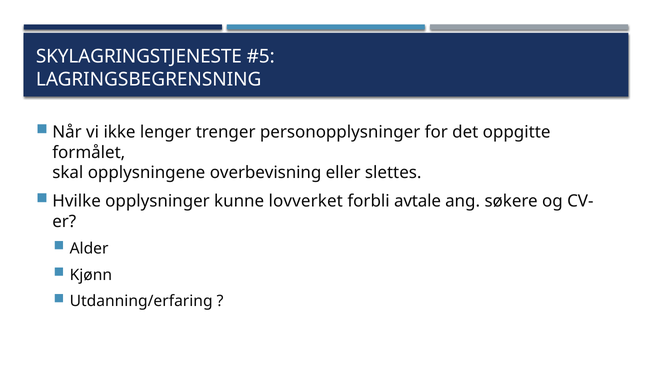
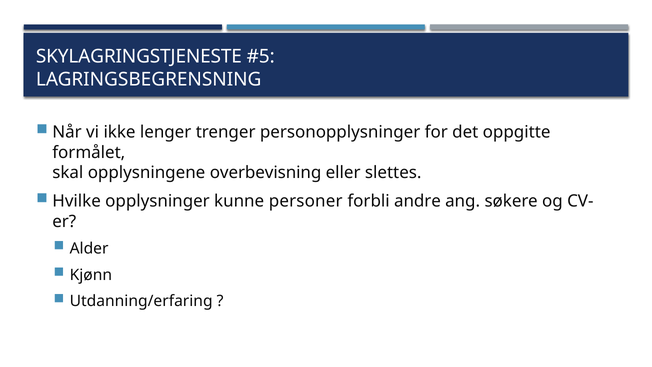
lovverket: lovverket -> personer
avtale: avtale -> andre
